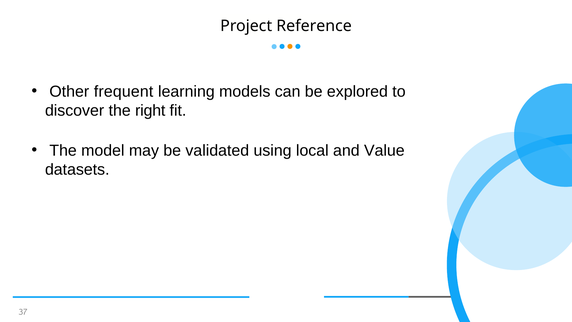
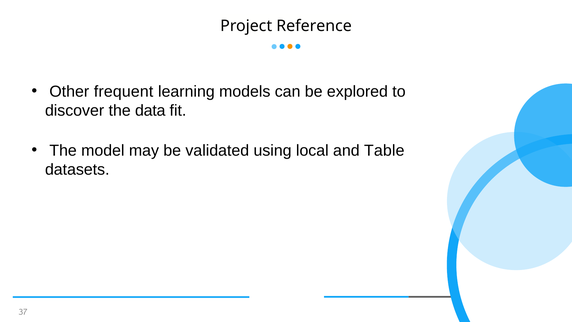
right: right -> data
Value: Value -> Table
